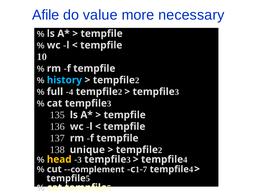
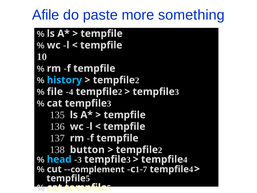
value: value -> paste
necessary: necessary -> something
full: full -> file
unique: unique -> button
head colour: yellow -> light blue
